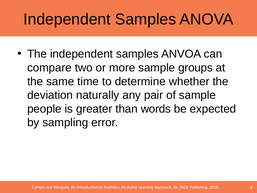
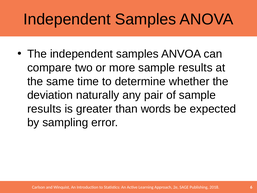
more sample groups: groups -> results
people at (44, 109): people -> results
